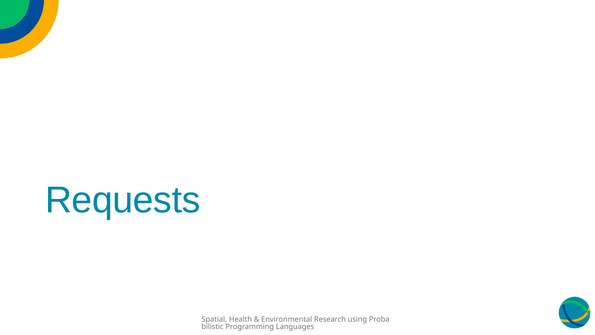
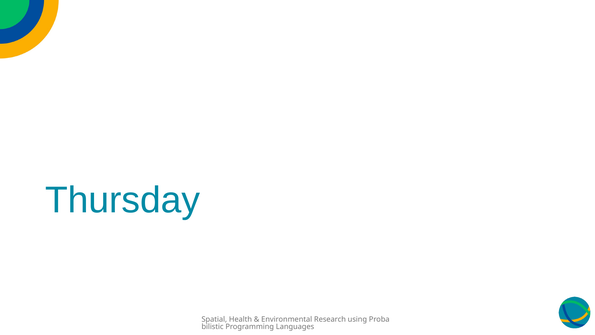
Requests: Requests -> Thursday
